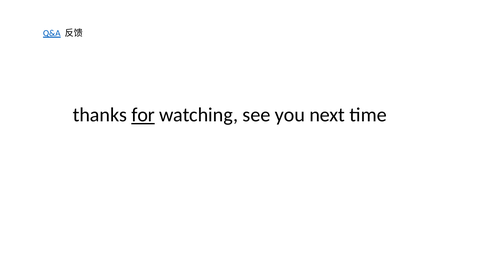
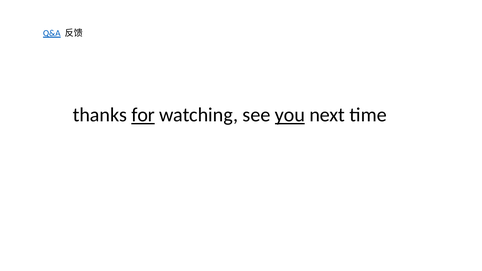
you underline: none -> present
